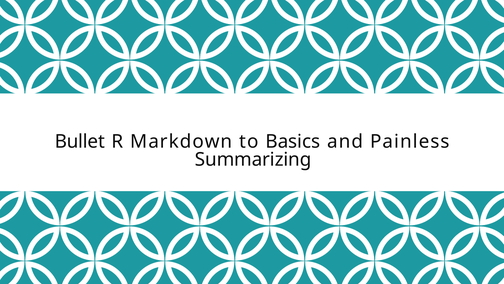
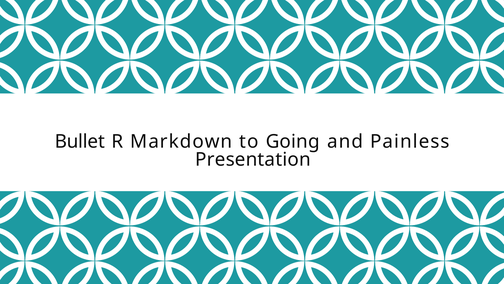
Basics: Basics -> Going
Summarizing: Summarizing -> Presentation
